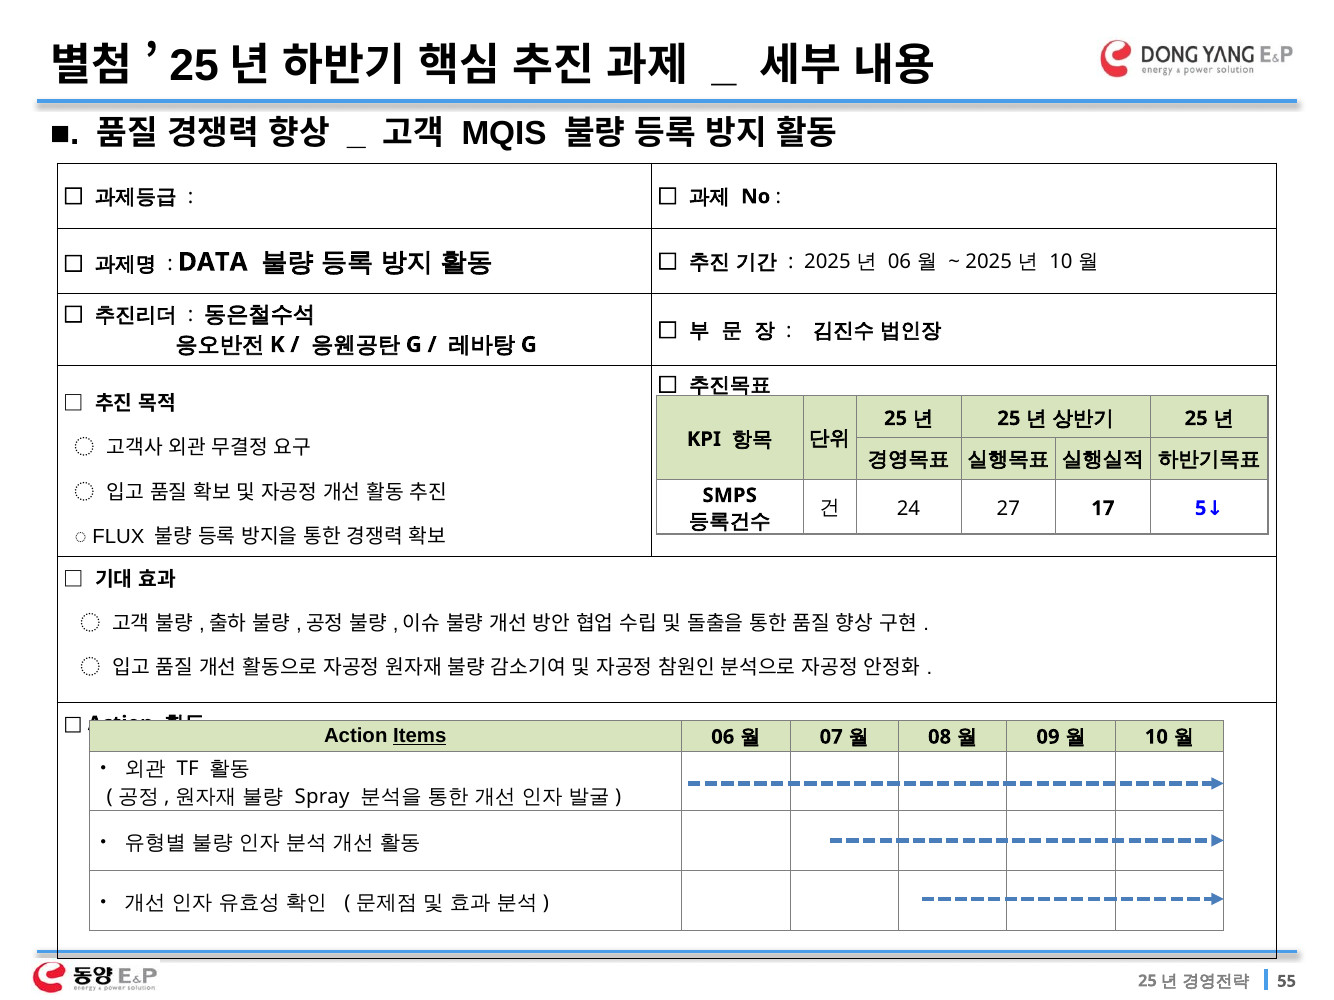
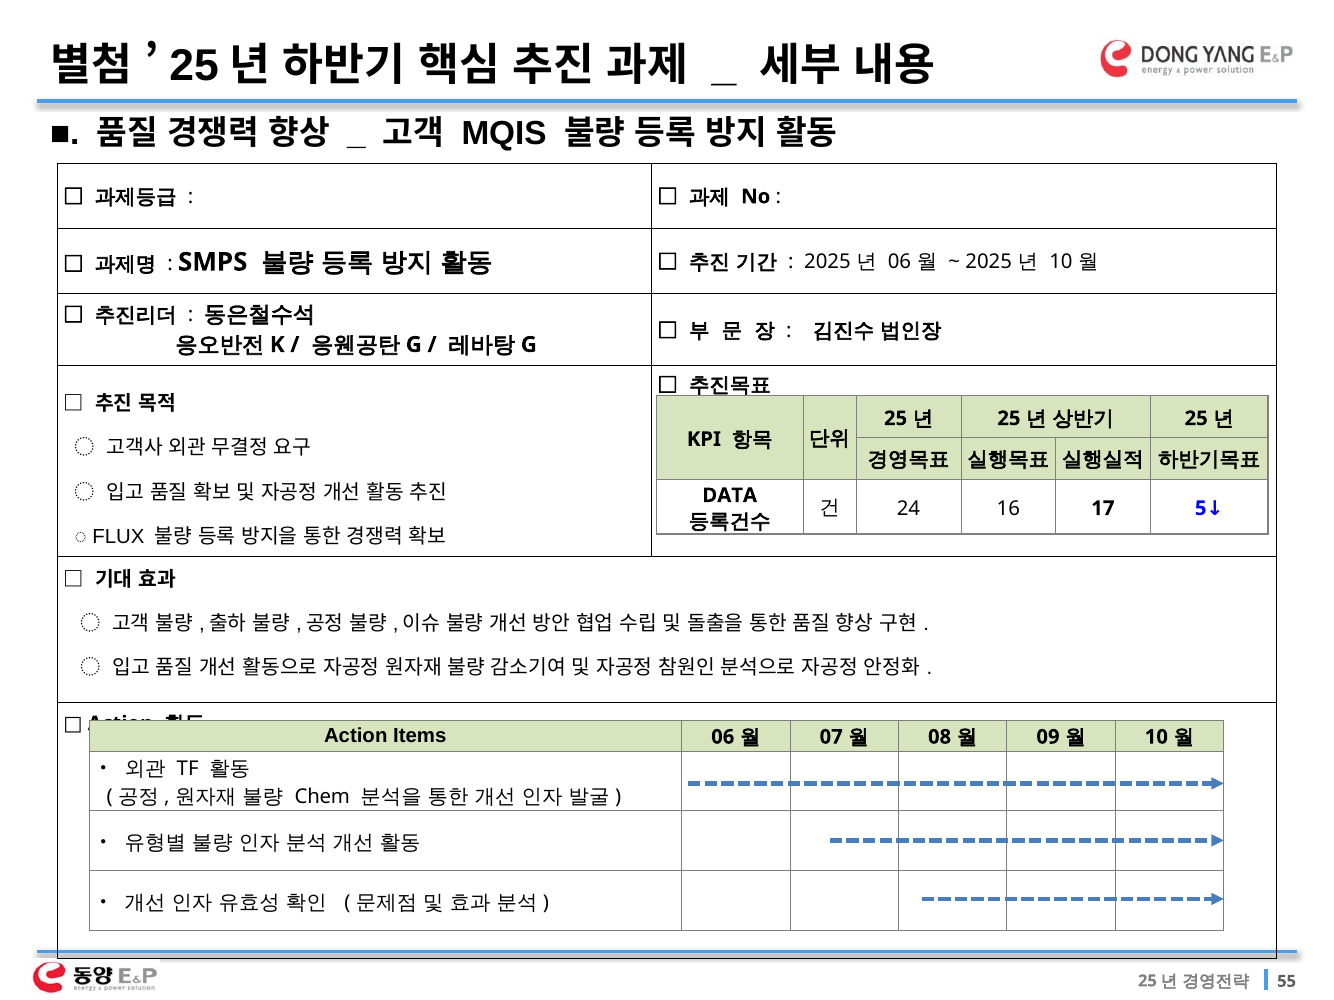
DATA: DATA -> SMPS
SMPS: SMPS -> DATA
27: 27 -> 16
Items underline: present -> none
Spray: Spray -> Chem
